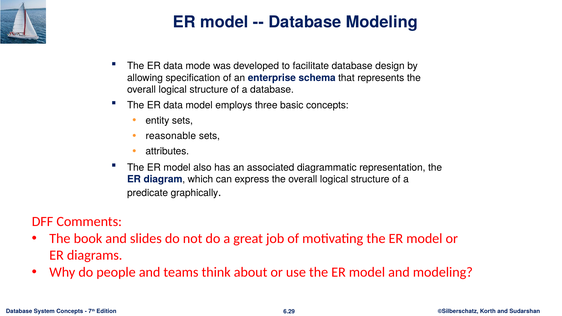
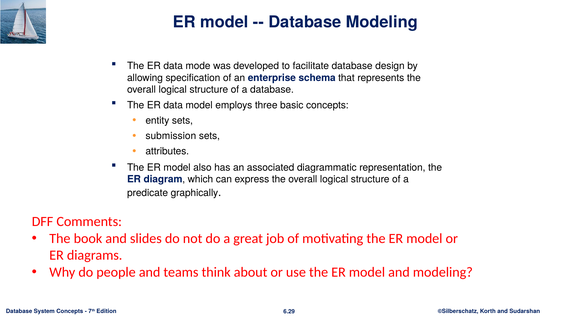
reasonable: reasonable -> submission
